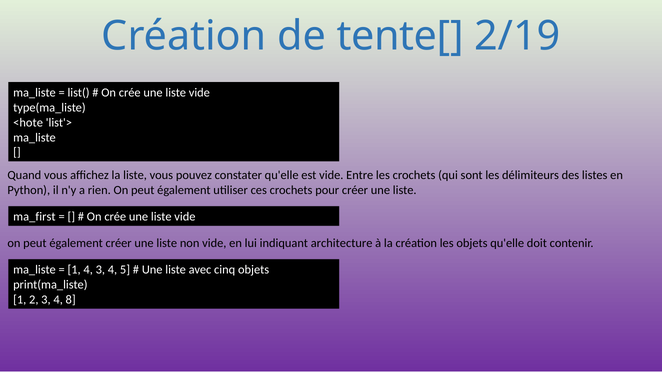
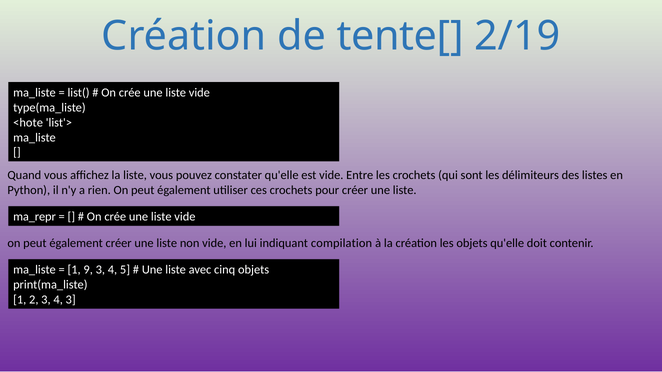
ma_first: ma_first -> ma_repr
architecture: architecture -> compilation
1 4: 4 -> 9
4 8: 8 -> 3
